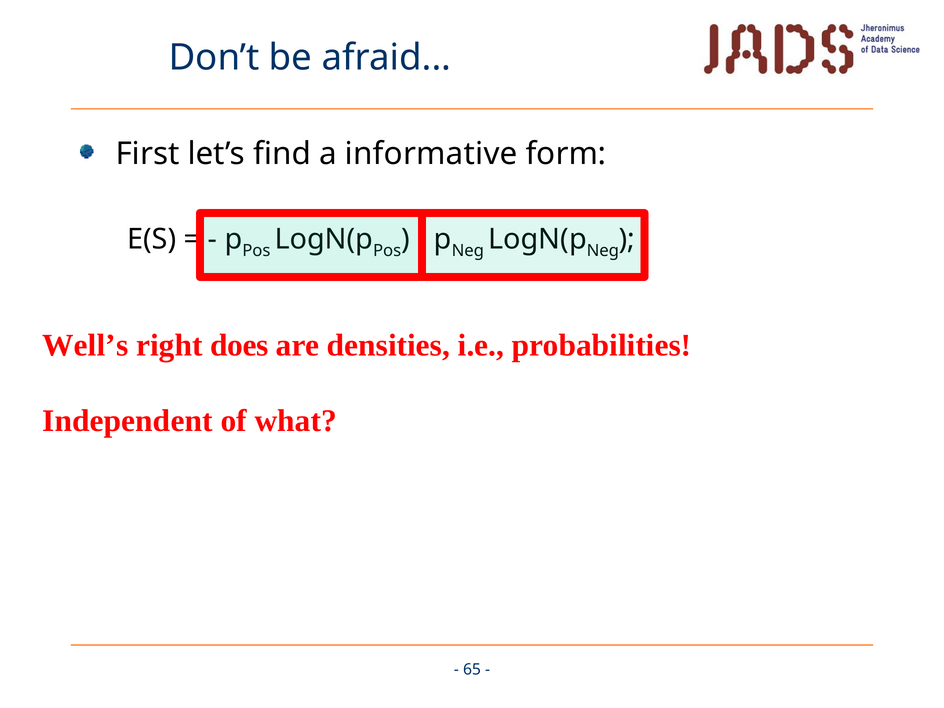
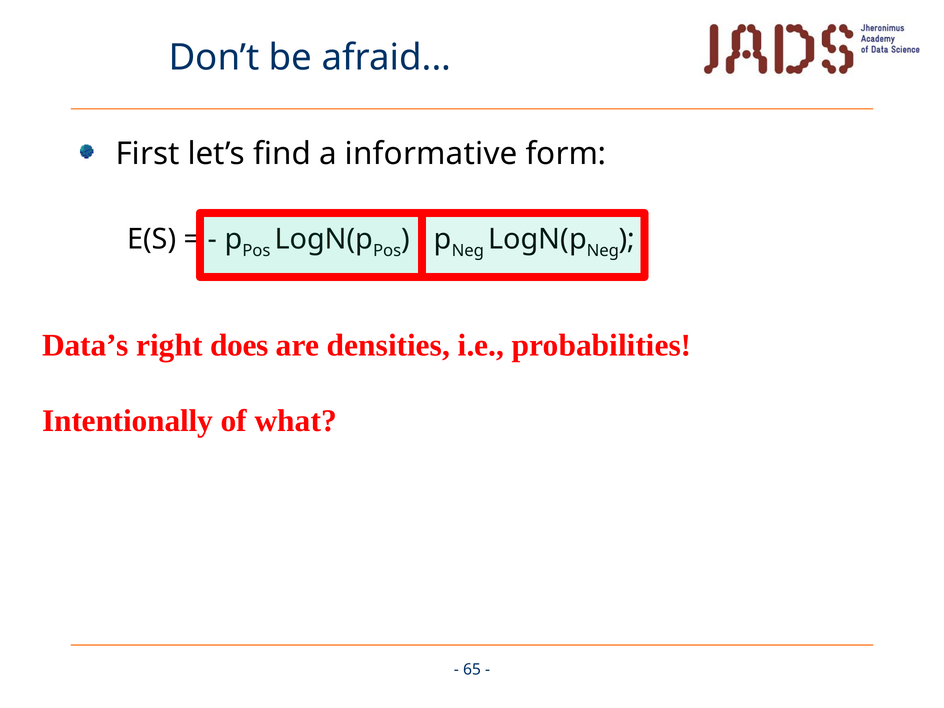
Well’s: Well’s -> Data’s
Independent: Independent -> Intentionally
